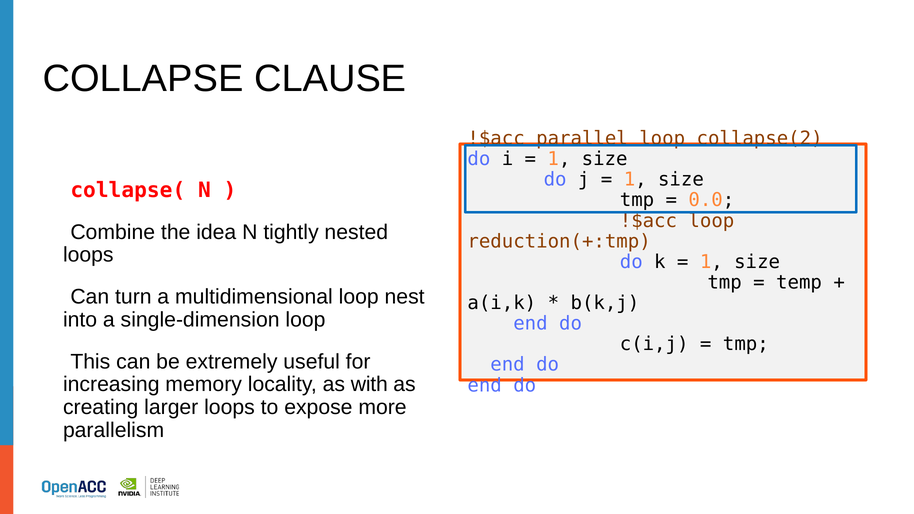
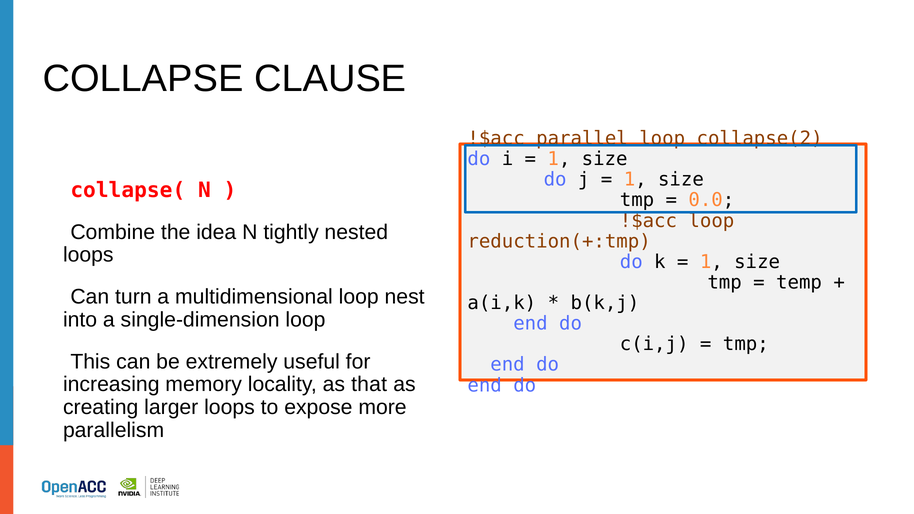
with: with -> that
